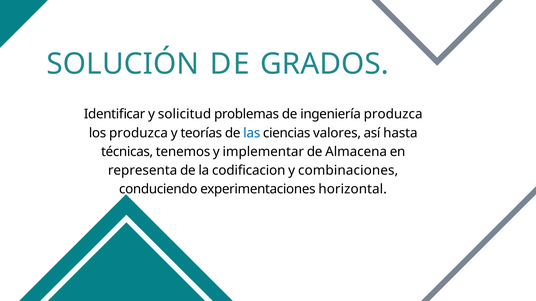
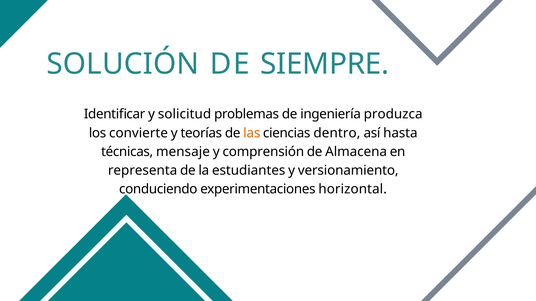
GRADOS: GRADOS -> SIEMPRE
los produzca: produzca -> convierte
las colour: blue -> orange
valores: valores -> dentro
tenemos: tenemos -> mensaje
implementar: implementar -> comprensión
codificacion: codificacion -> estudiantes
combinaciones: combinaciones -> versionamiento
